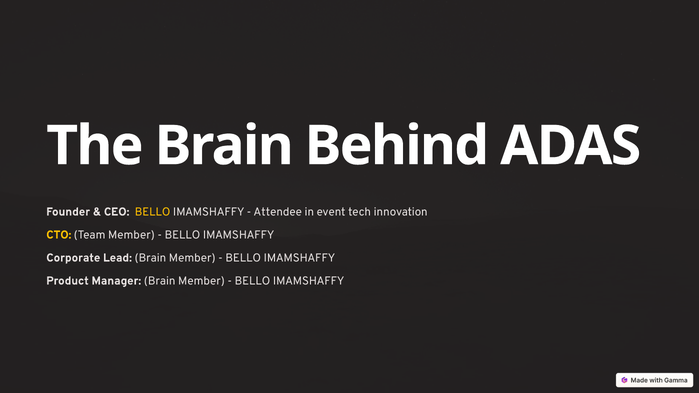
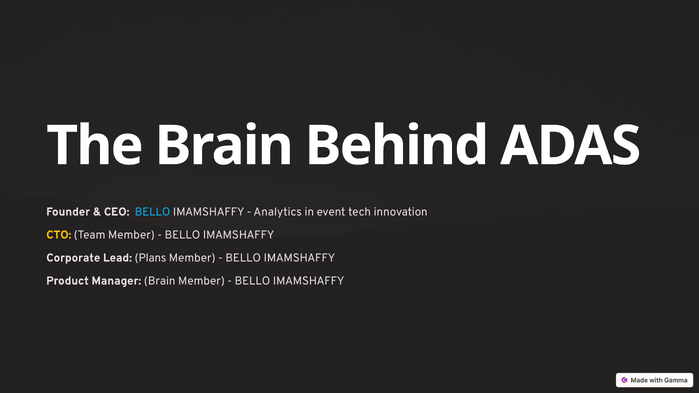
BELLO at (153, 212) colour: yellow -> light blue
Attendee: Attendee -> Analytics
Lead Brain: Brain -> Plans
